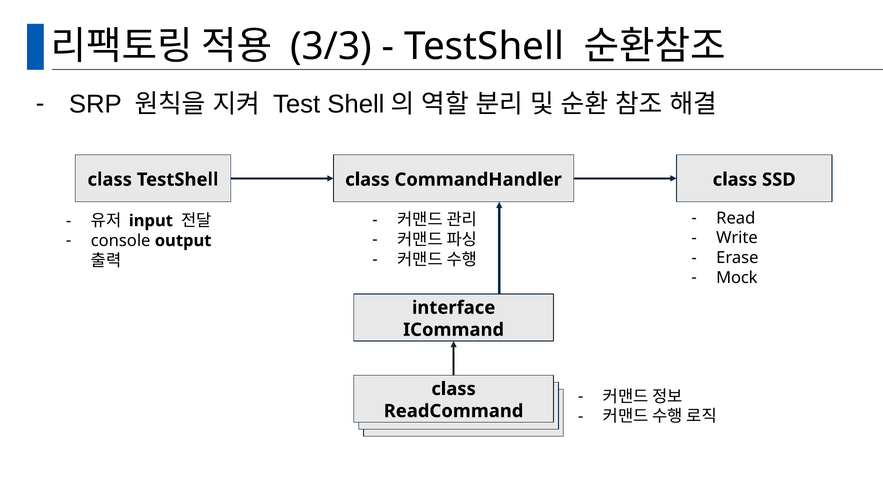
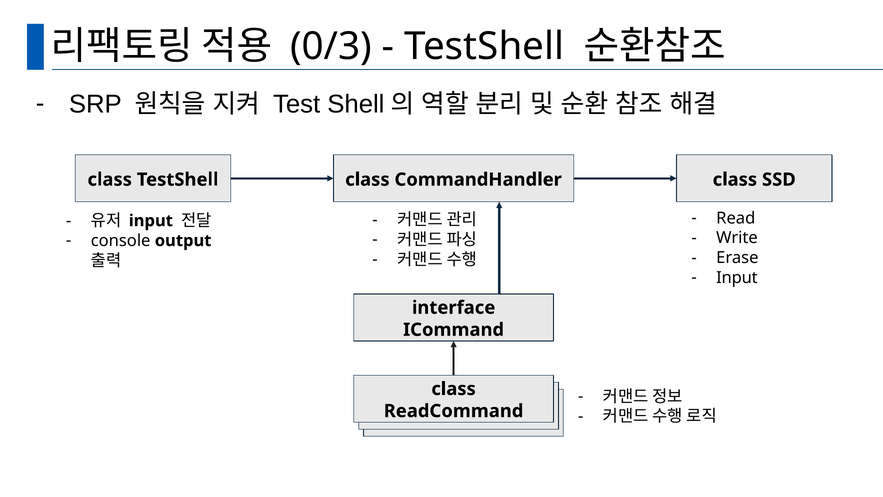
3/3: 3/3 -> 0/3
Mock at (737, 278): Mock -> Input
